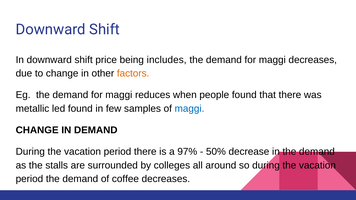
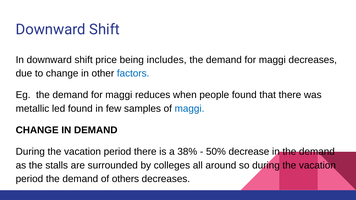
factors colour: orange -> blue
97%: 97% -> 38%
coffee: coffee -> others
